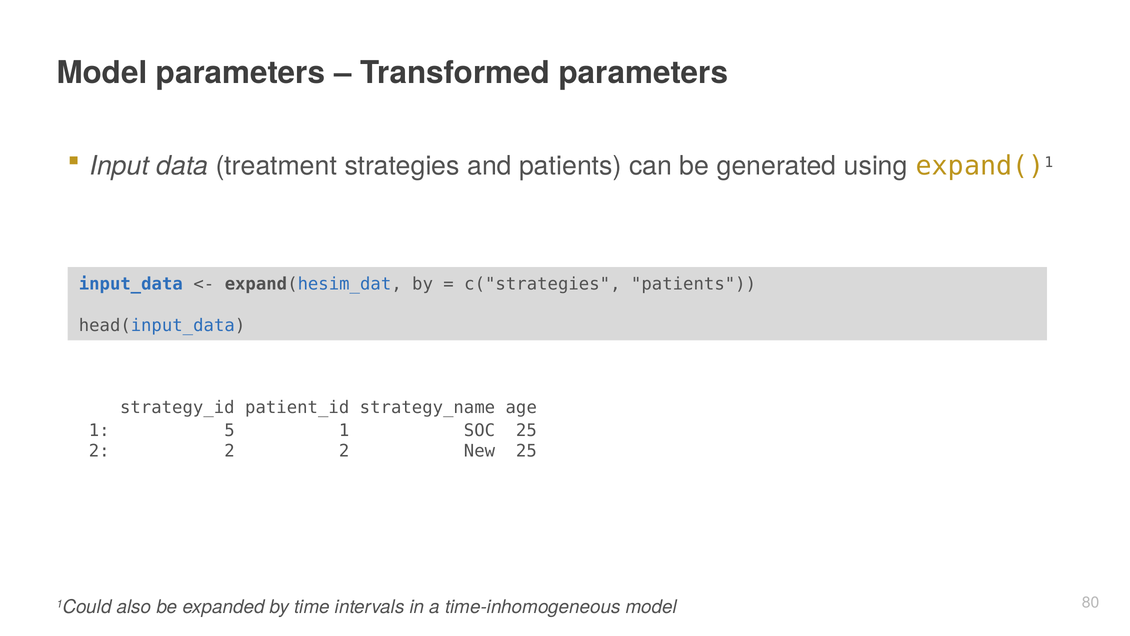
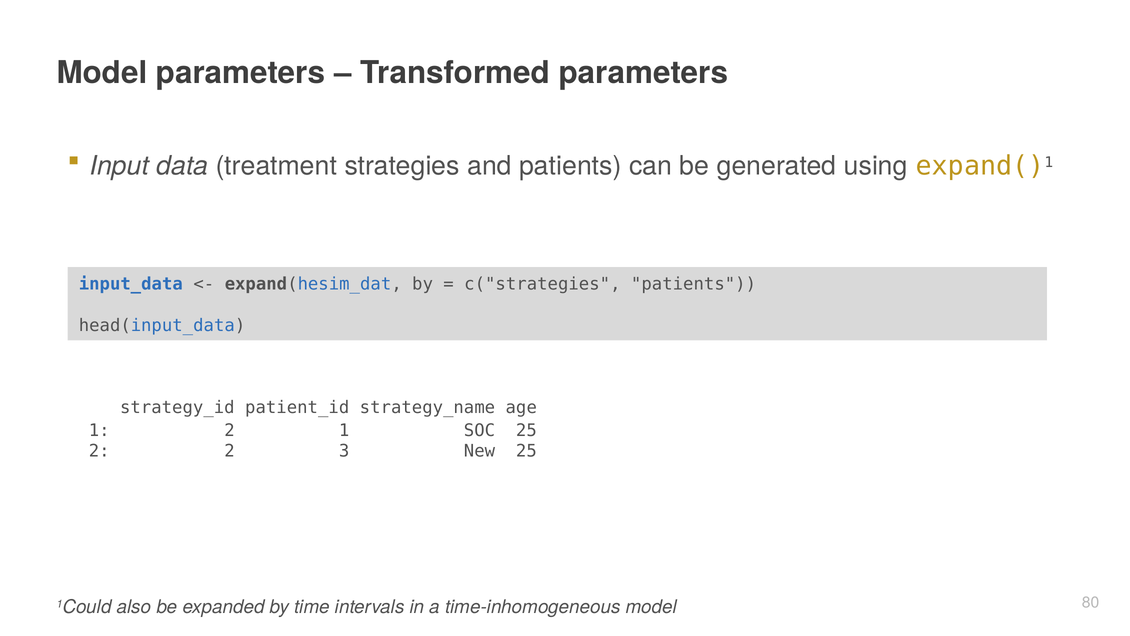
1 5: 5 -> 2
2 2 2: 2 -> 3
